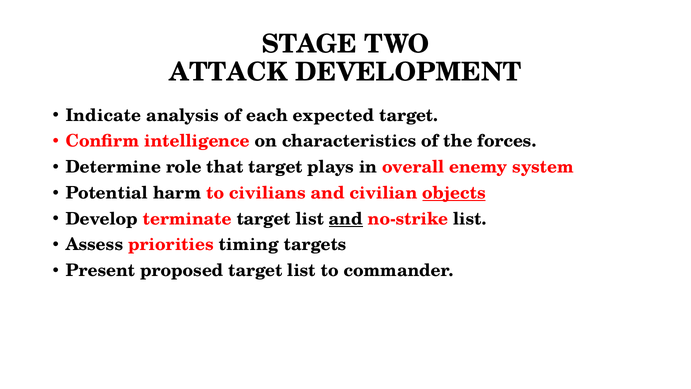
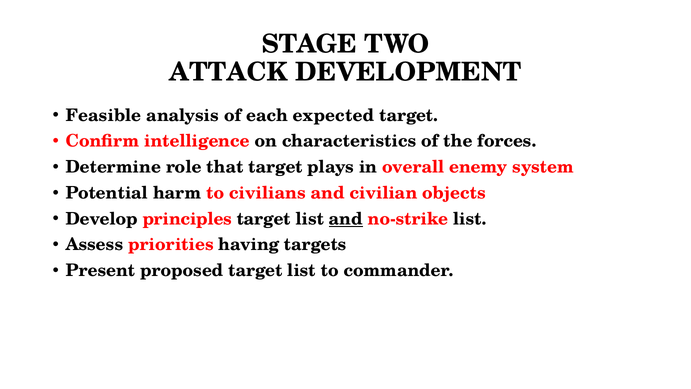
Indicate: Indicate -> Feasible
objects underline: present -> none
terminate: terminate -> principles
timing: timing -> having
